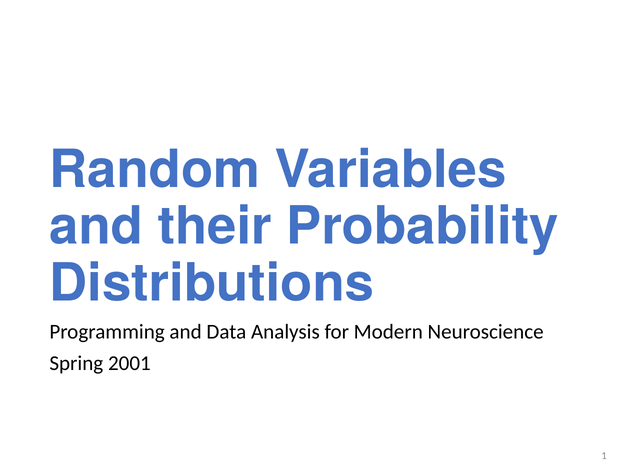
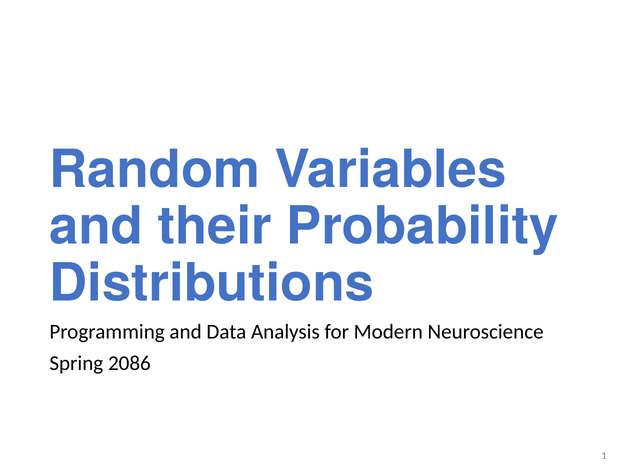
2001: 2001 -> 2086
